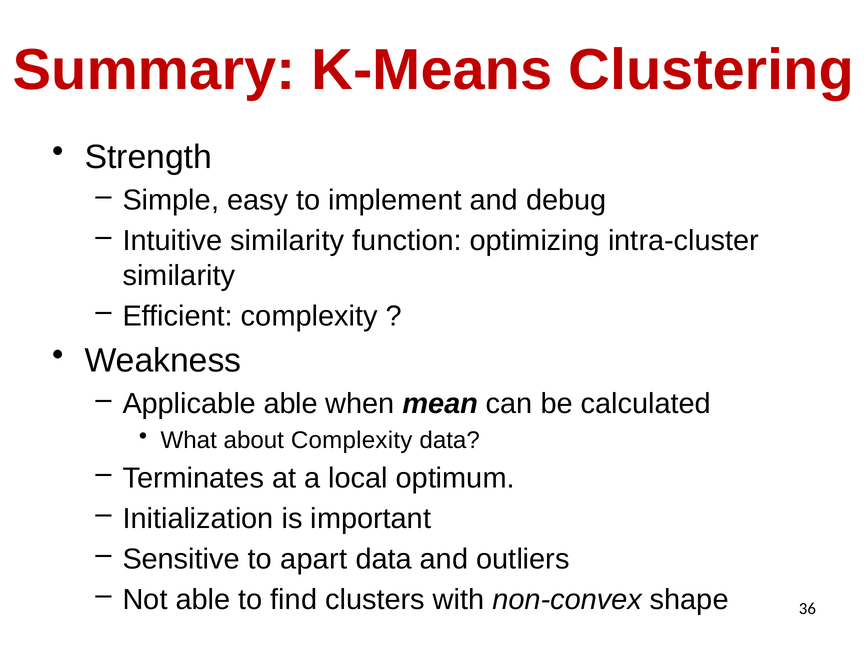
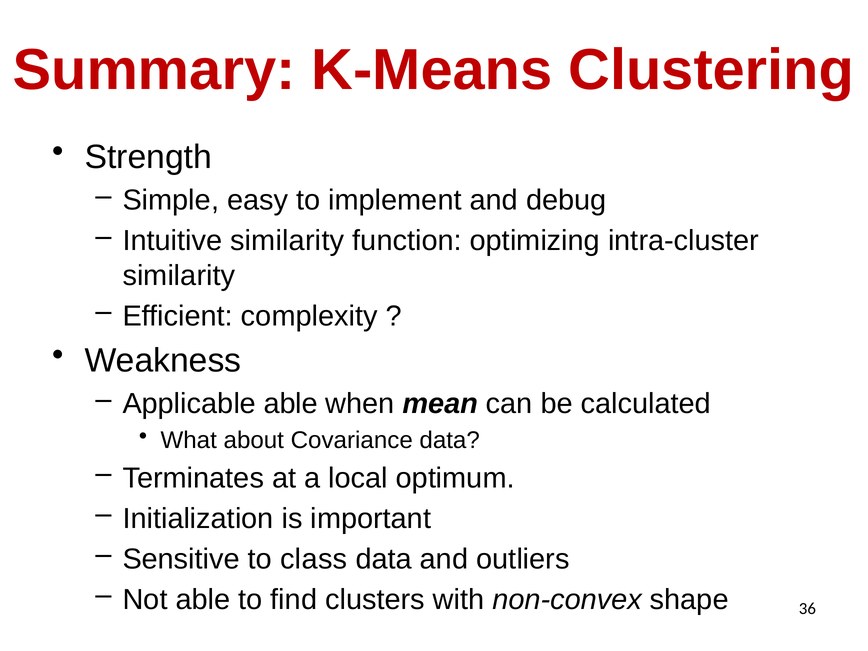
about Complexity: Complexity -> Covariance
apart: apart -> class
